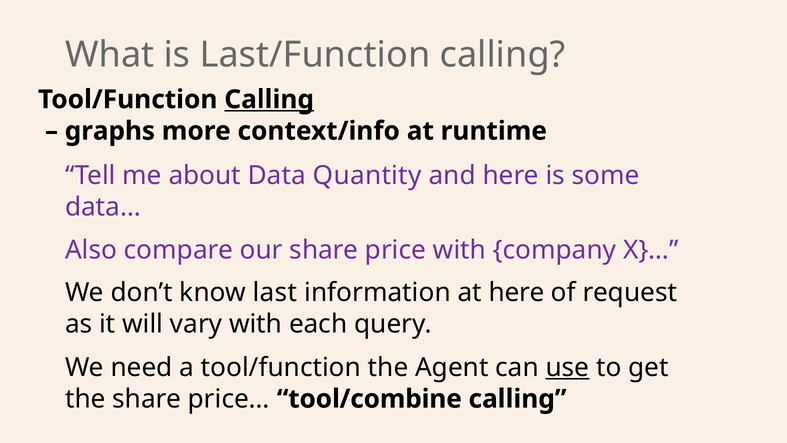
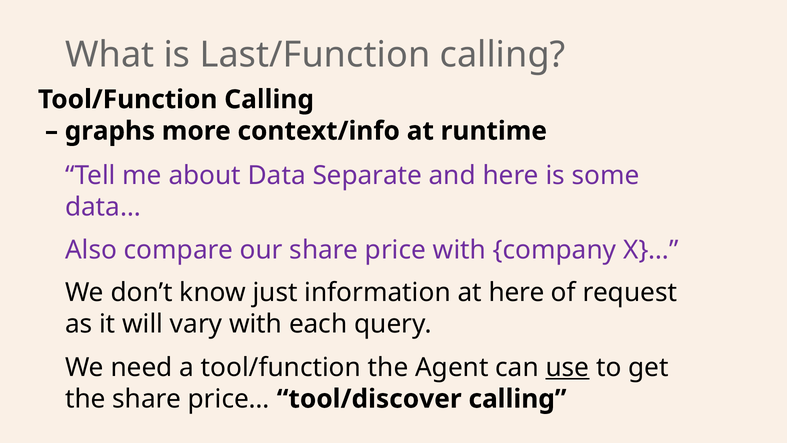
Calling at (269, 99) underline: present -> none
Quantity: Quantity -> Separate
last: last -> just
tool/combine: tool/combine -> tool/discover
